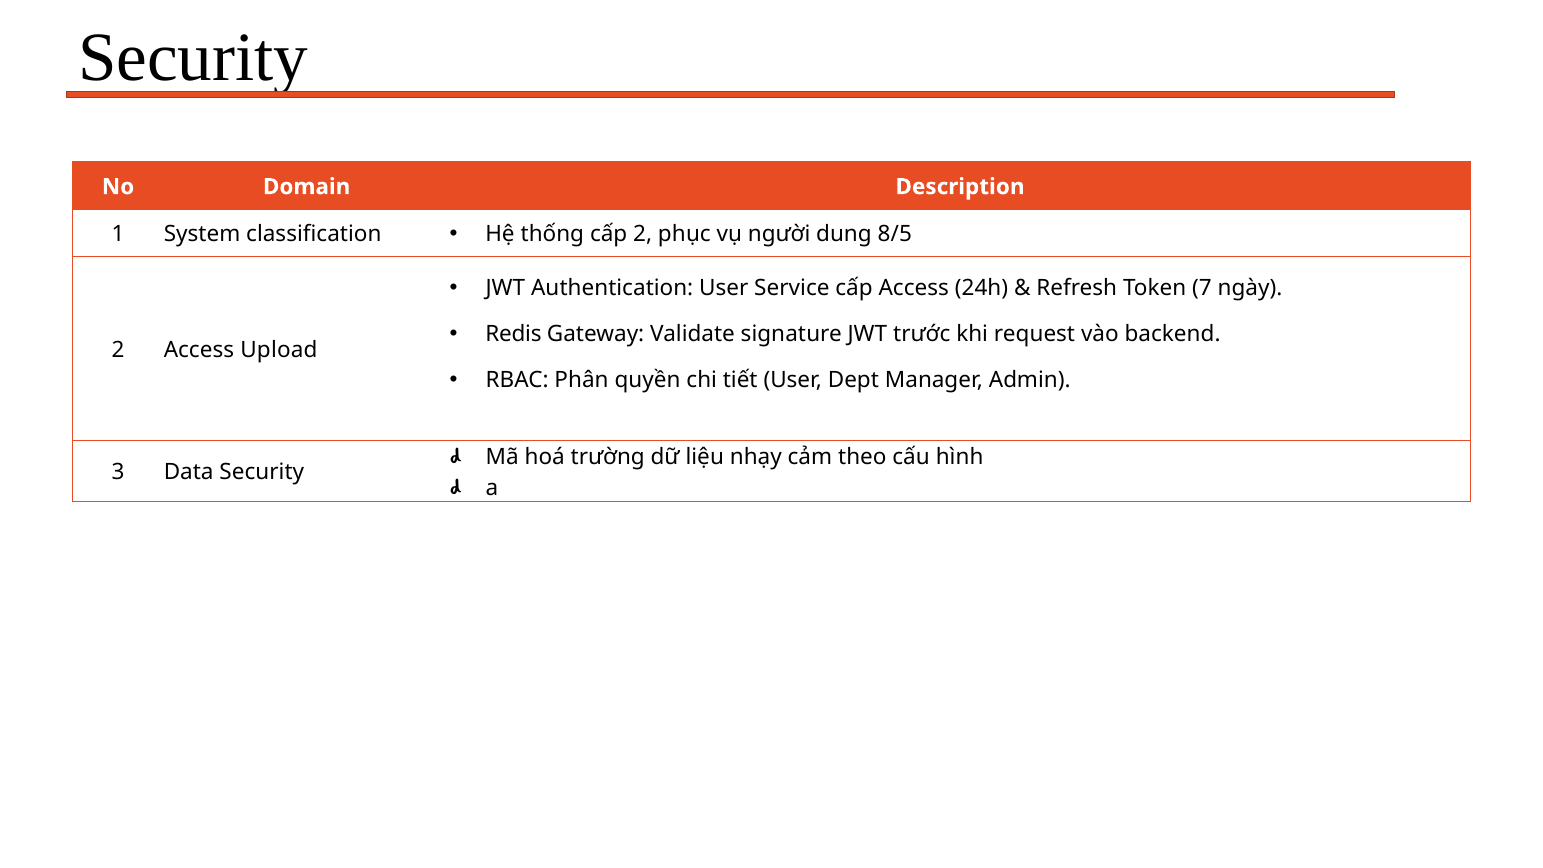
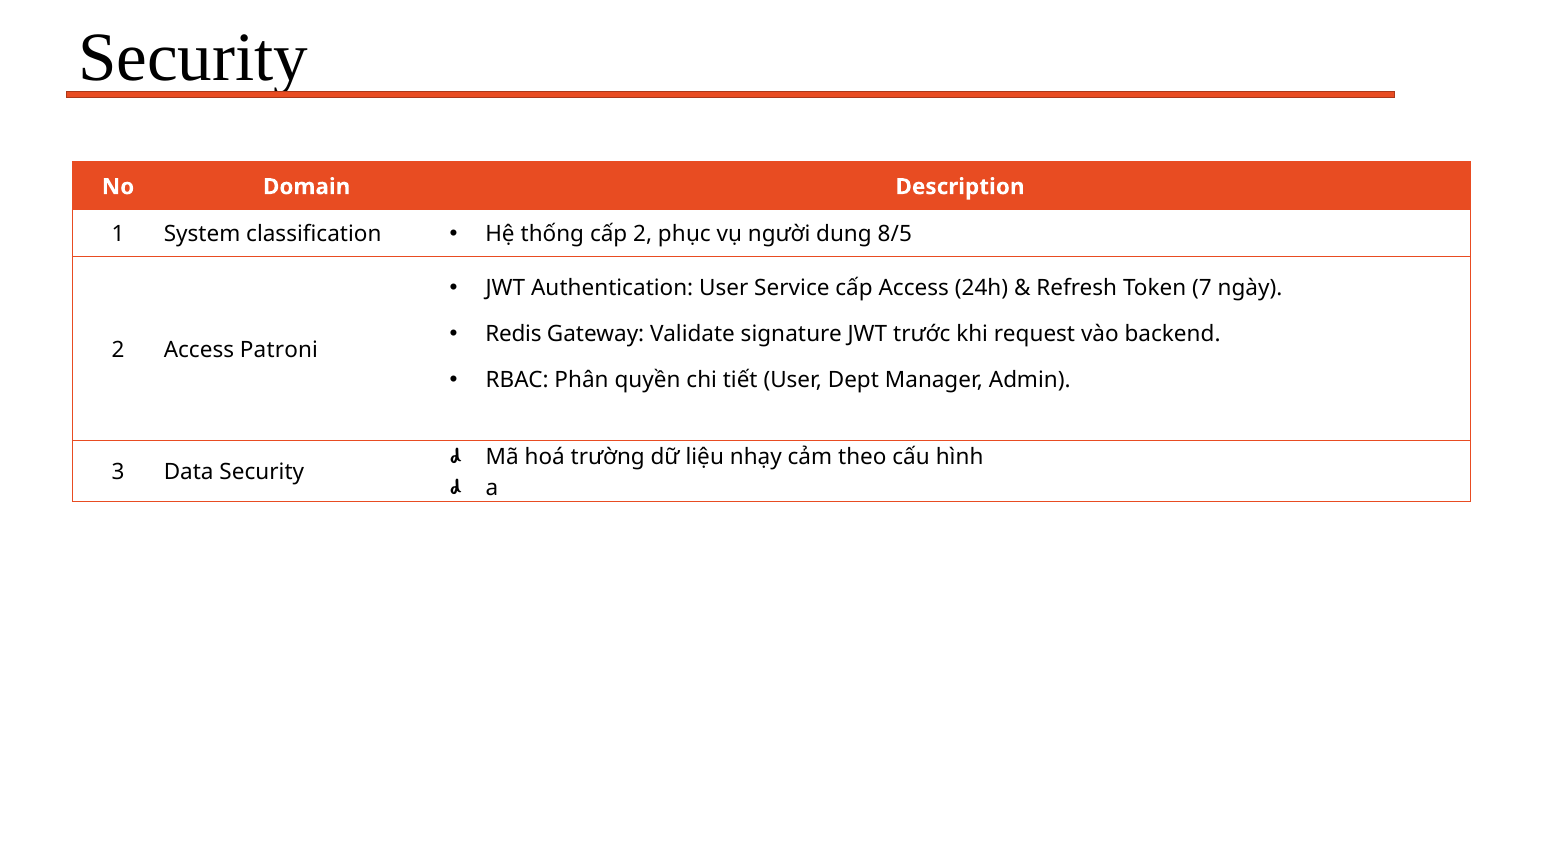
Upload: Upload -> Patroni
